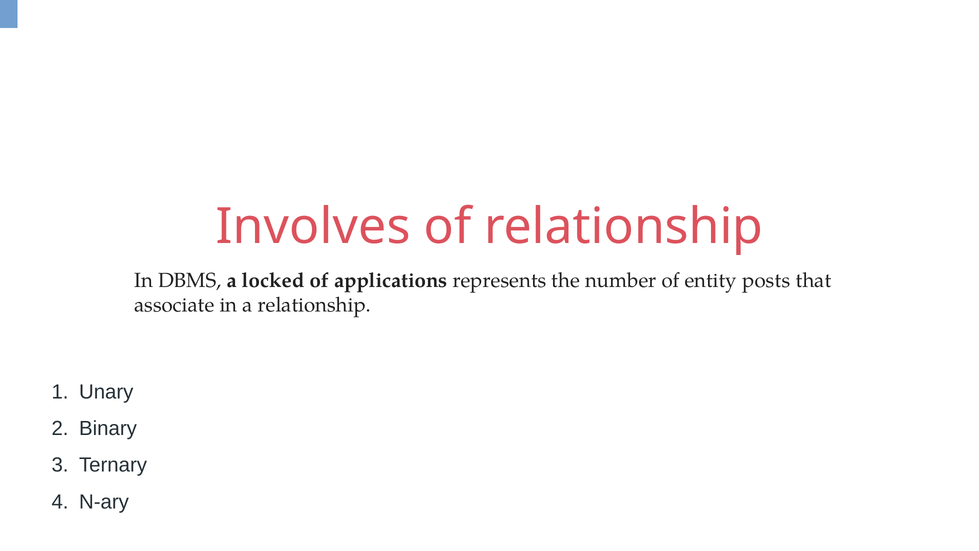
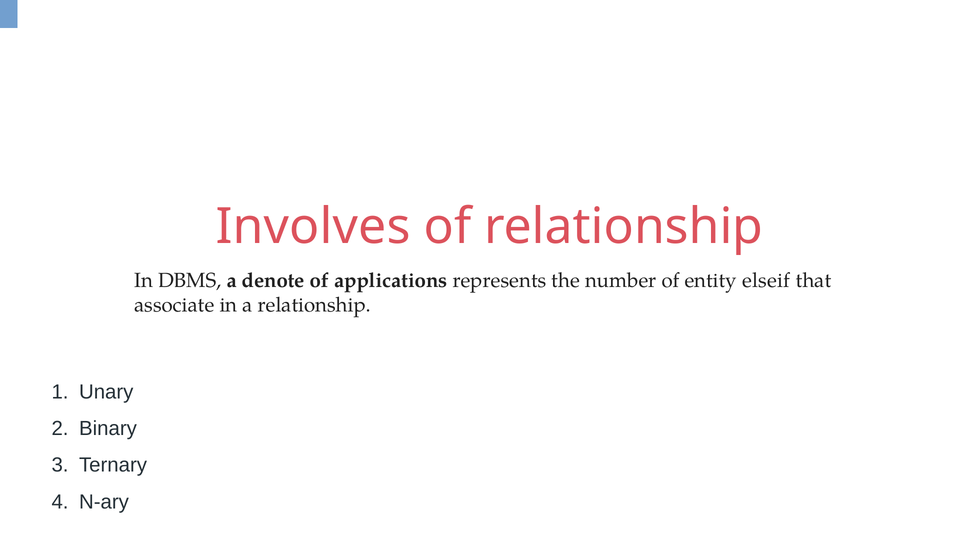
locked: locked -> denote
posts: posts -> elseif
